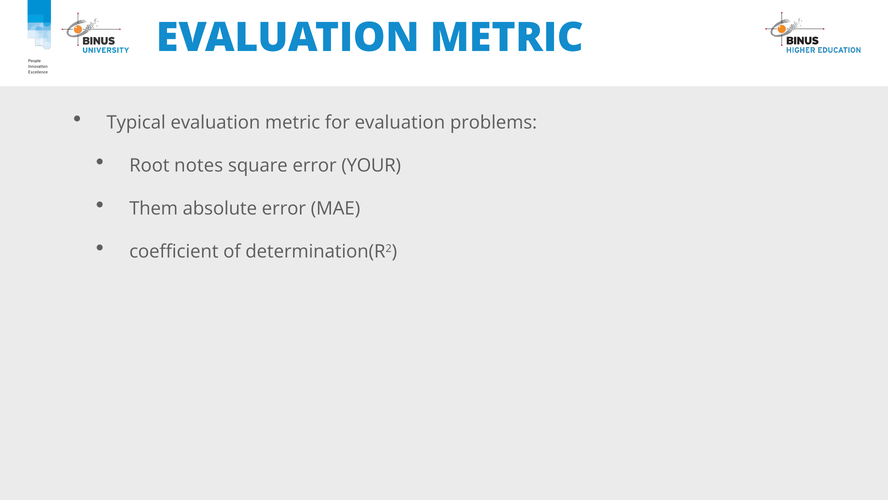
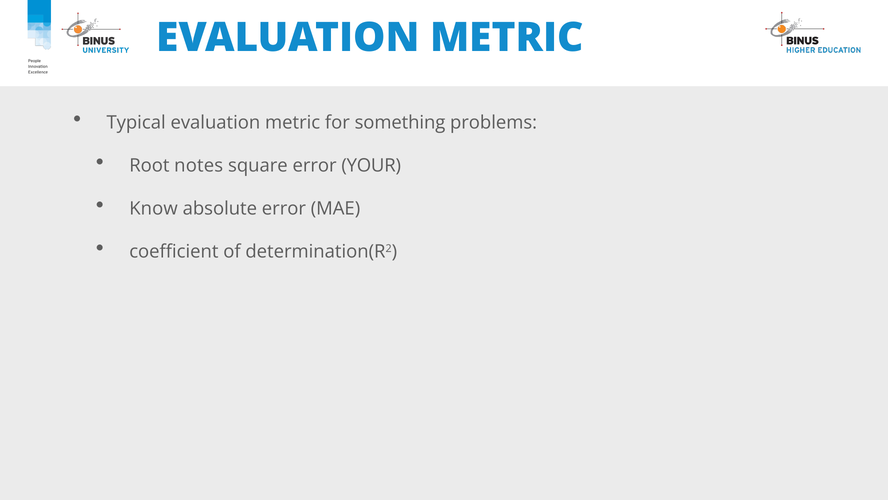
for evaluation: evaluation -> something
Them: Them -> Know
